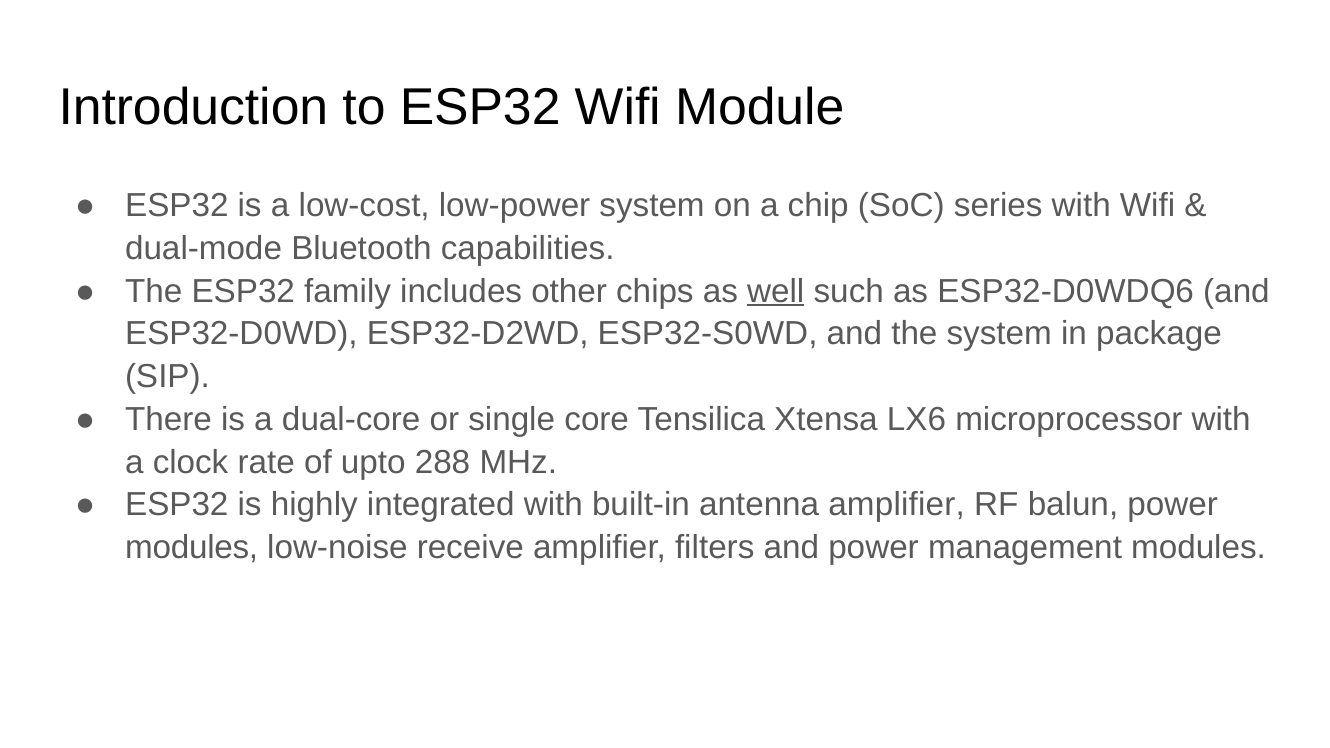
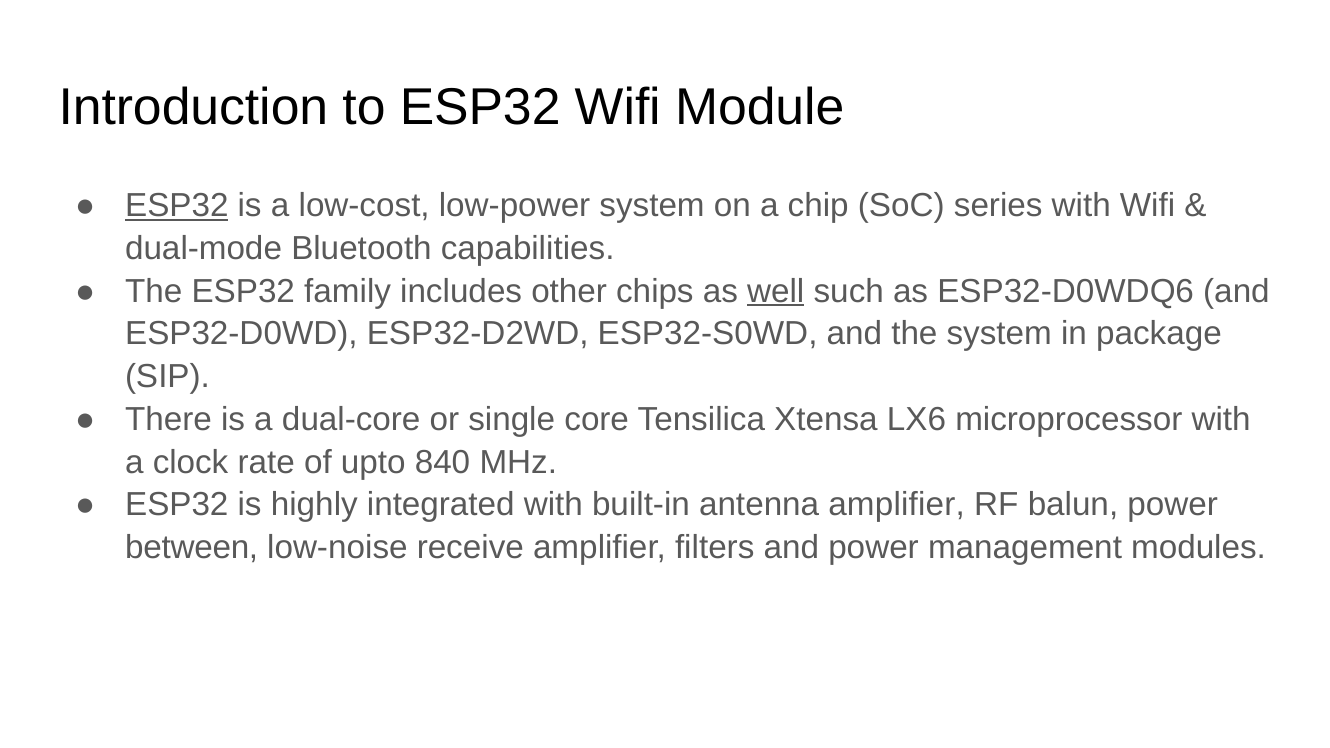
ESP32 at (177, 206) underline: none -> present
288: 288 -> 840
modules at (192, 548): modules -> between
